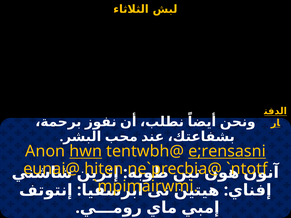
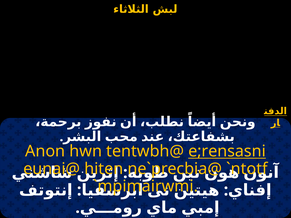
hwn underline: present -> none
